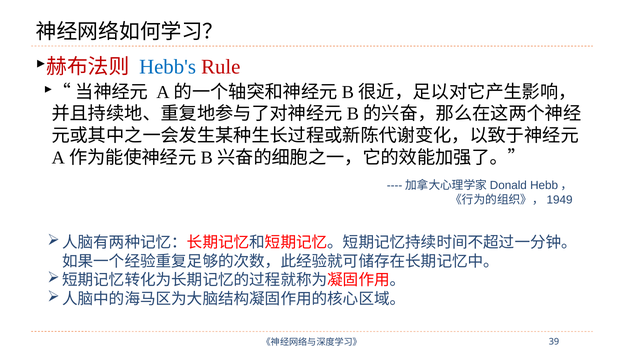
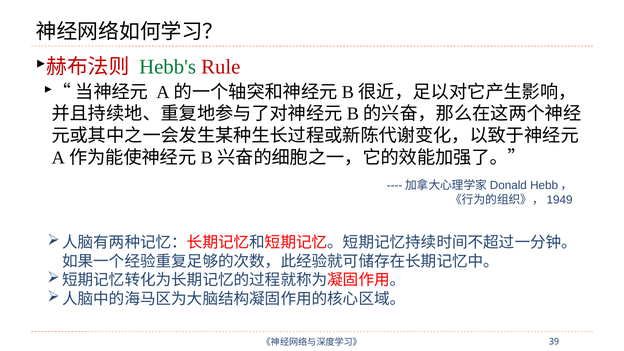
Hebb's colour: blue -> green
